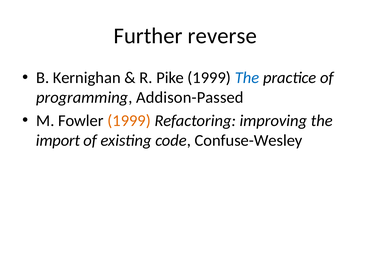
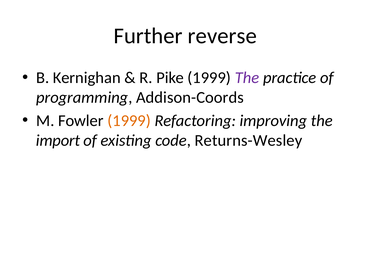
The at (247, 78) colour: blue -> purple
Addison-Passed: Addison-Passed -> Addison-Coords
Confuse-Wesley: Confuse-Wesley -> Returns-Wesley
